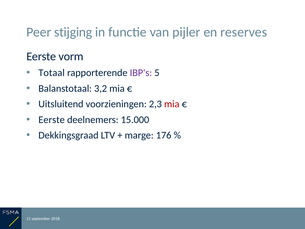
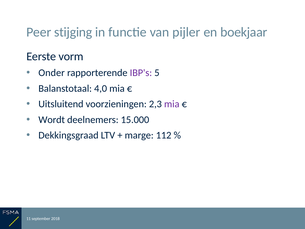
en reserves: reserves -> boekjaar
Totaal: Totaal -> Onder
3,2: 3,2 -> 4,0
mia at (172, 104) colour: red -> purple
Eerste at (52, 120): Eerste -> Wordt
176: 176 -> 112
